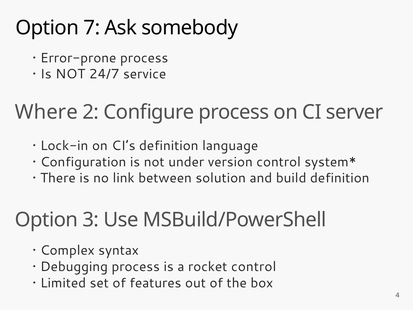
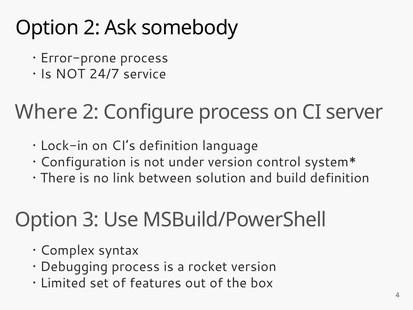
Option 7: 7 -> 2
rocket control: control -> version
